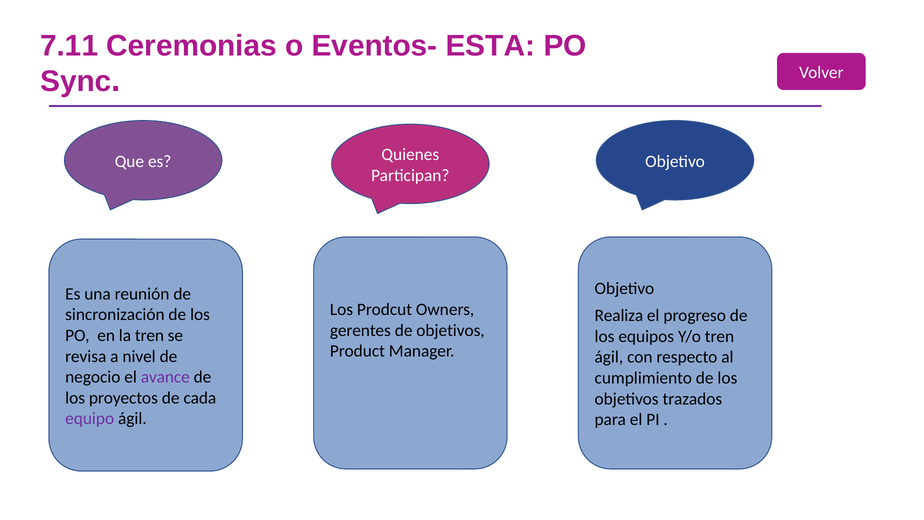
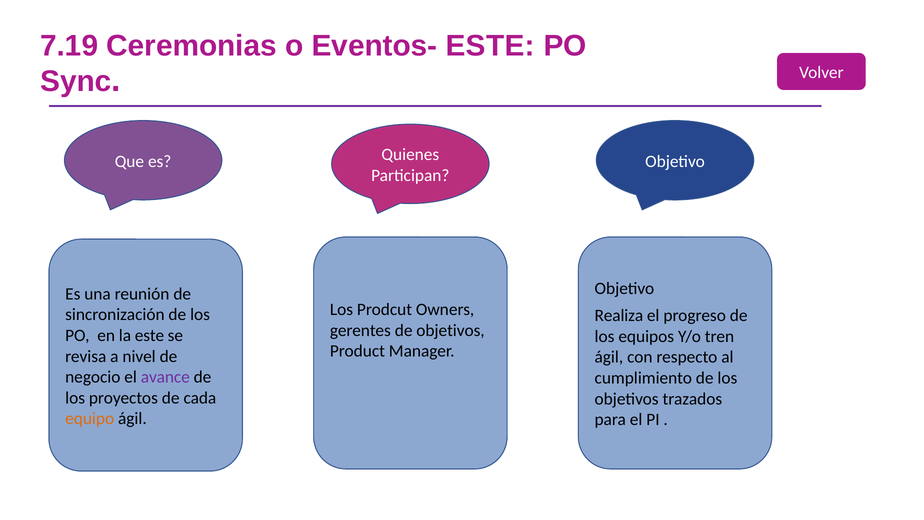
7.11: 7.11 -> 7.19
Eventos- ESTA: ESTA -> ESTE
la tren: tren -> este
equipo colour: purple -> orange
